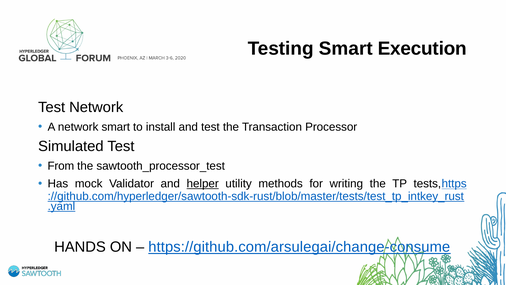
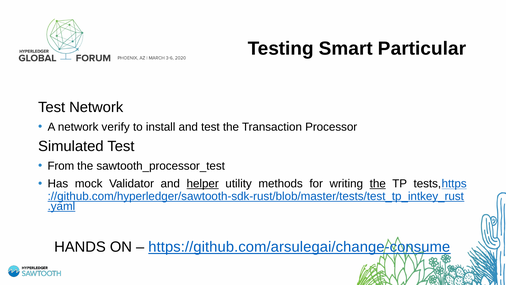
Execution: Execution -> Particular
network smart: smart -> verify
the at (378, 184) underline: none -> present
